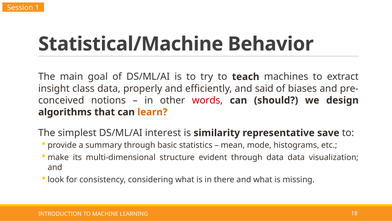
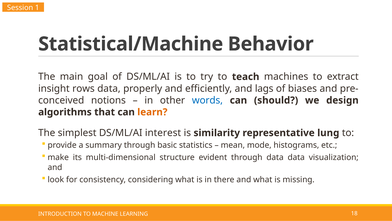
class: class -> rows
said: said -> lags
words colour: red -> blue
save: save -> lung
